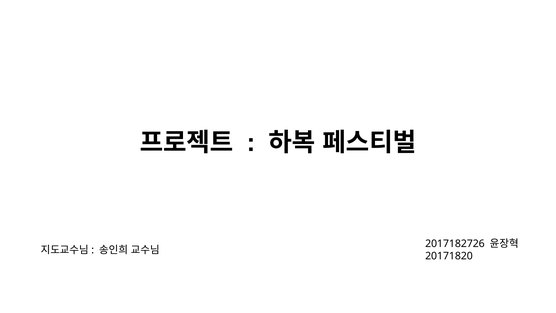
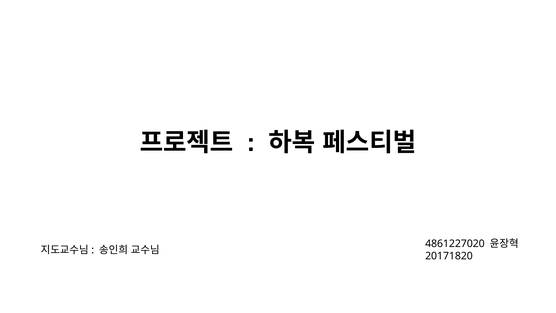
2017182726: 2017182726 -> 4861227020
